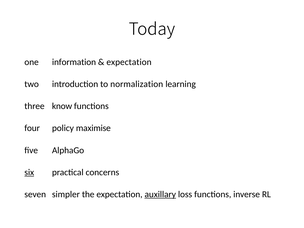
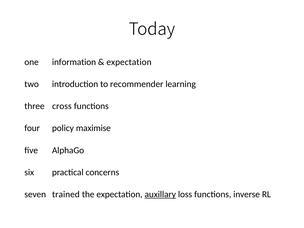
normalization: normalization -> recommender
know: know -> cross
six underline: present -> none
simpler: simpler -> trained
